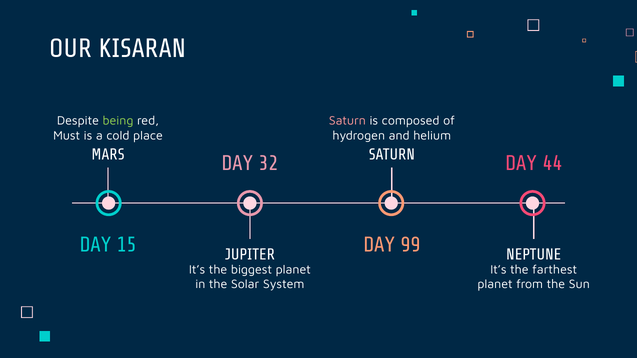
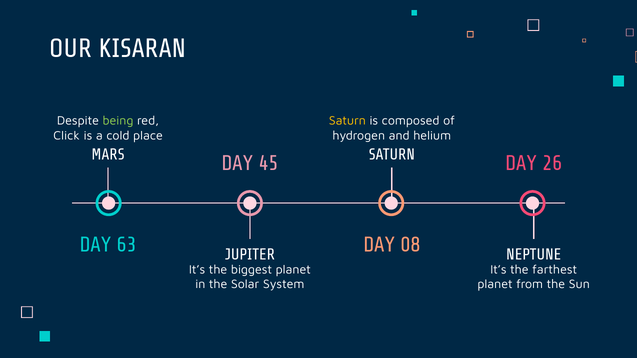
Saturn at (347, 121) colour: pink -> yellow
Must: Must -> Click
32: 32 -> 45
44: 44 -> 26
15: 15 -> 63
99: 99 -> 08
